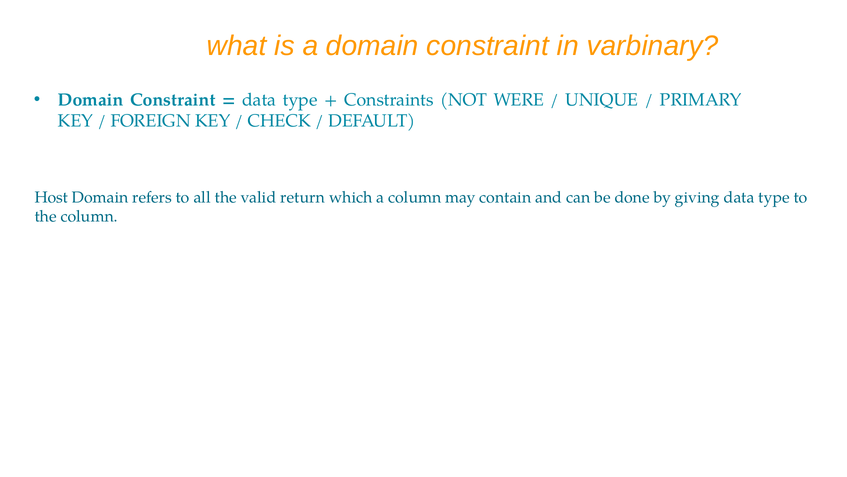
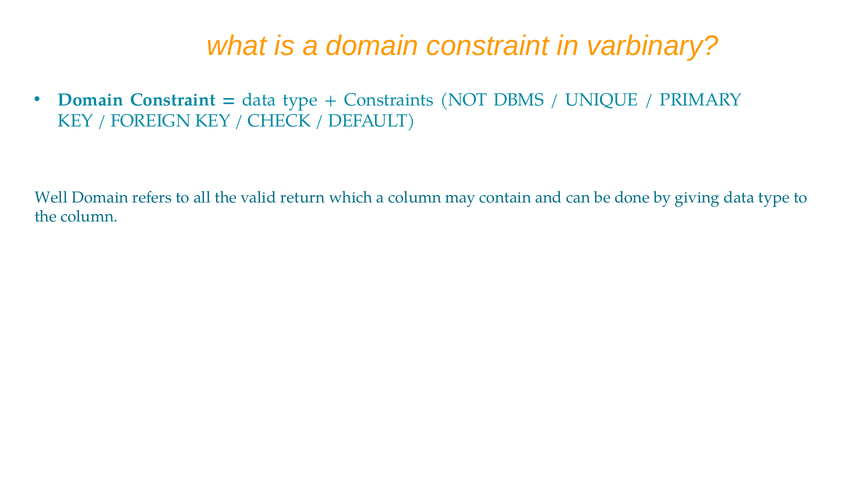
WERE: WERE -> DBMS
Host: Host -> Well
